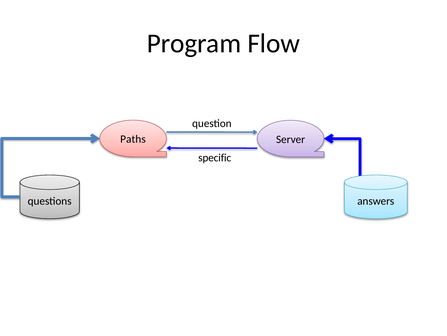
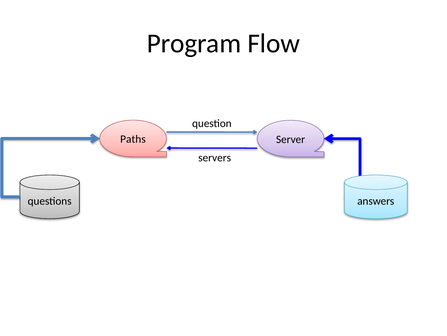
specific: specific -> servers
